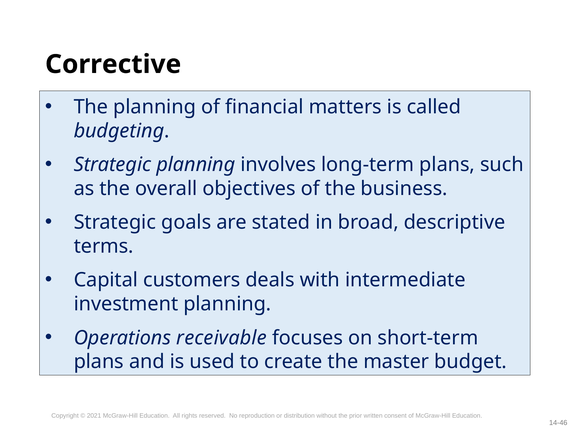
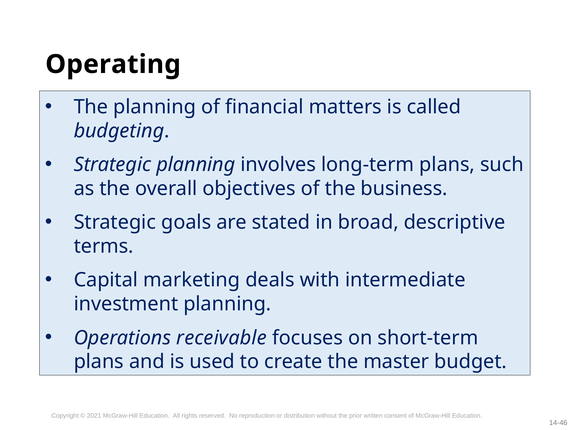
Corrective: Corrective -> Operating
customers: customers -> marketing
